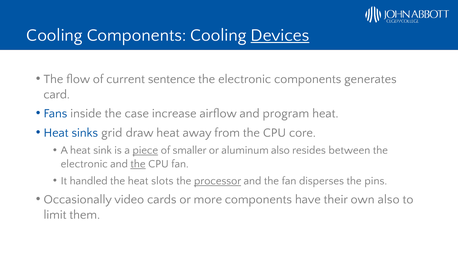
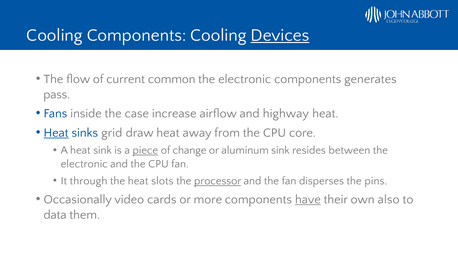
sentence: sentence -> common
card: card -> pass
program: program -> highway
Heat at (56, 133) underline: none -> present
smaller: smaller -> change
aluminum also: also -> sink
the at (138, 164) underline: present -> none
handled: handled -> through
have underline: none -> present
limit: limit -> data
